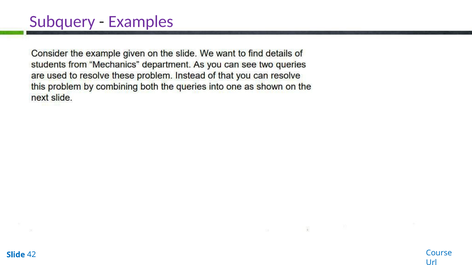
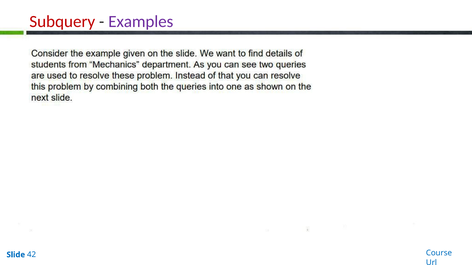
Subquery colour: purple -> red
